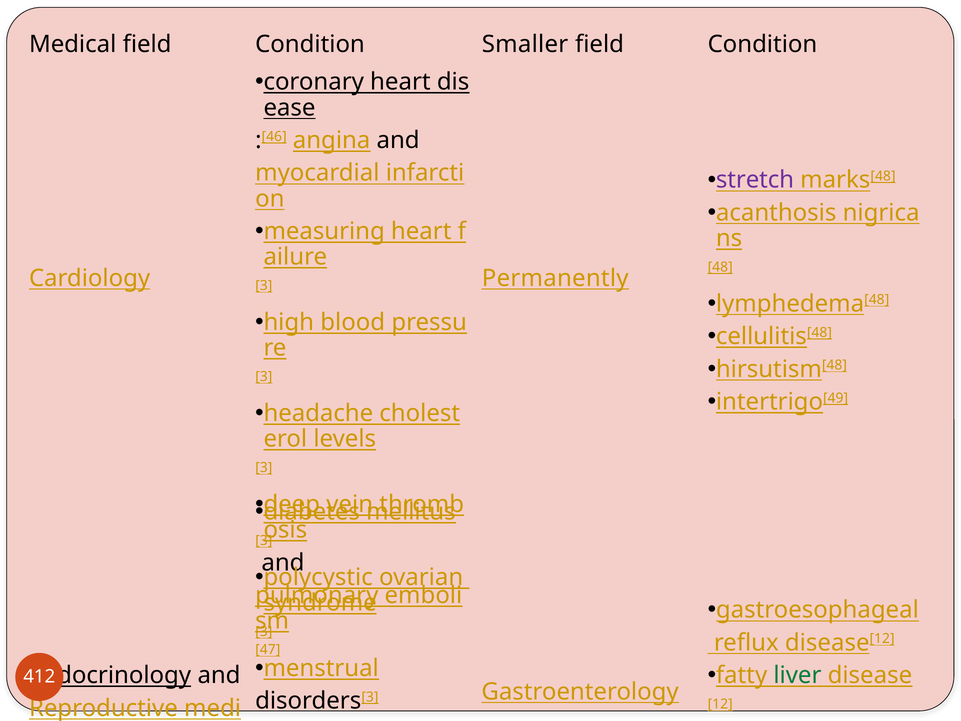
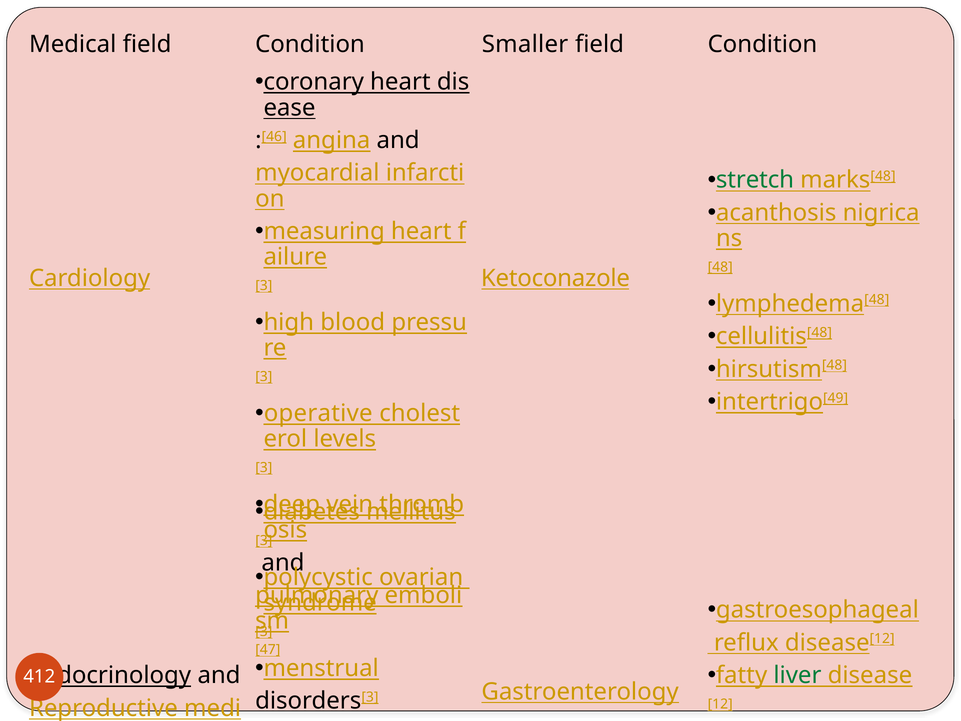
stretch colour: purple -> green
Permanently: Permanently -> Ketoconazole
headache: headache -> operative
